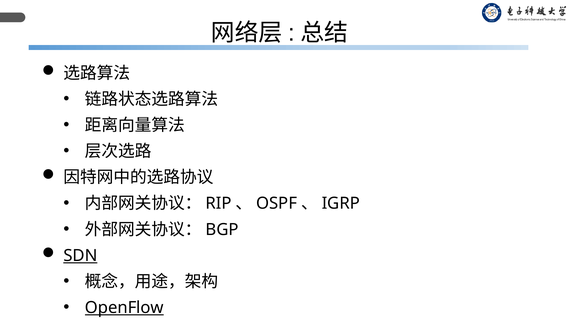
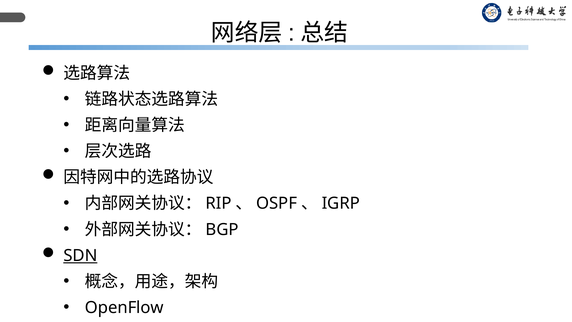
OpenFlow underline: present -> none
